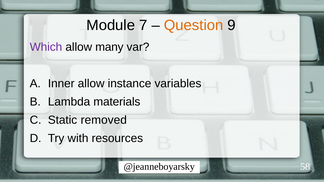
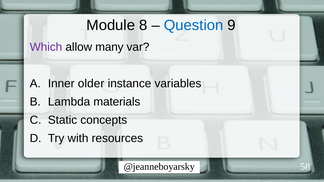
7: 7 -> 8
Question colour: orange -> blue
Inner allow: allow -> older
removed: removed -> concepts
